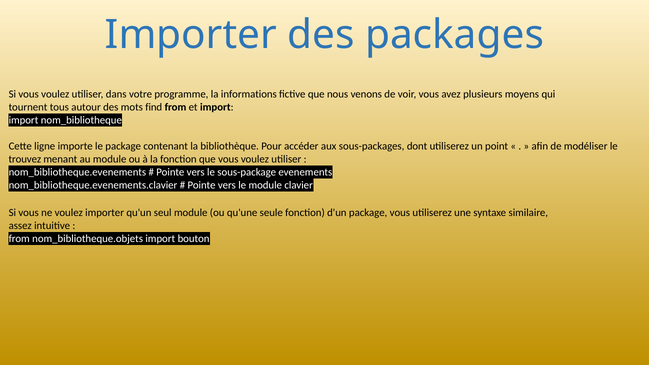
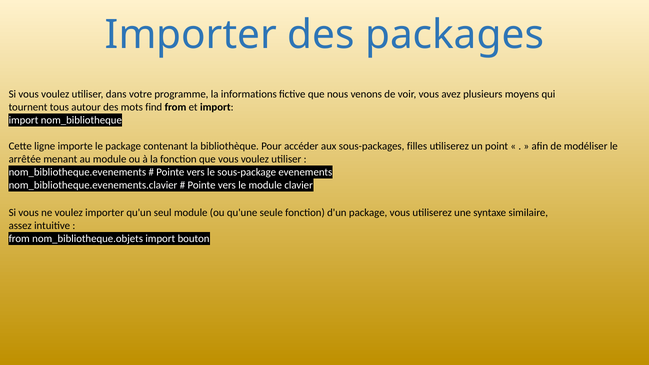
dont: dont -> filles
trouvez: trouvez -> arrêtée
